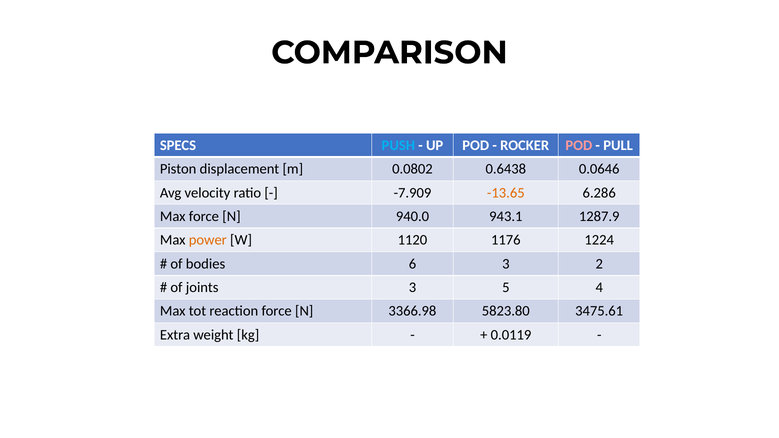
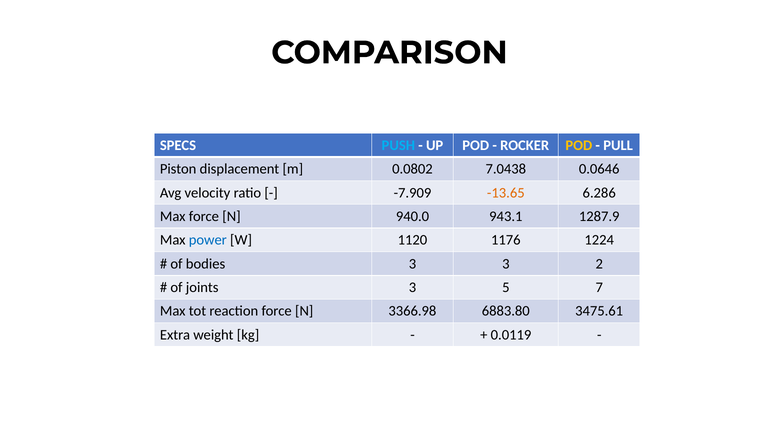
POD at (579, 145) colour: pink -> yellow
0.6438: 0.6438 -> 7.0438
power colour: orange -> blue
bodies 6: 6 -> 3
4: 4 -> 7
5823.80: 5823.80 -> 6883.80
